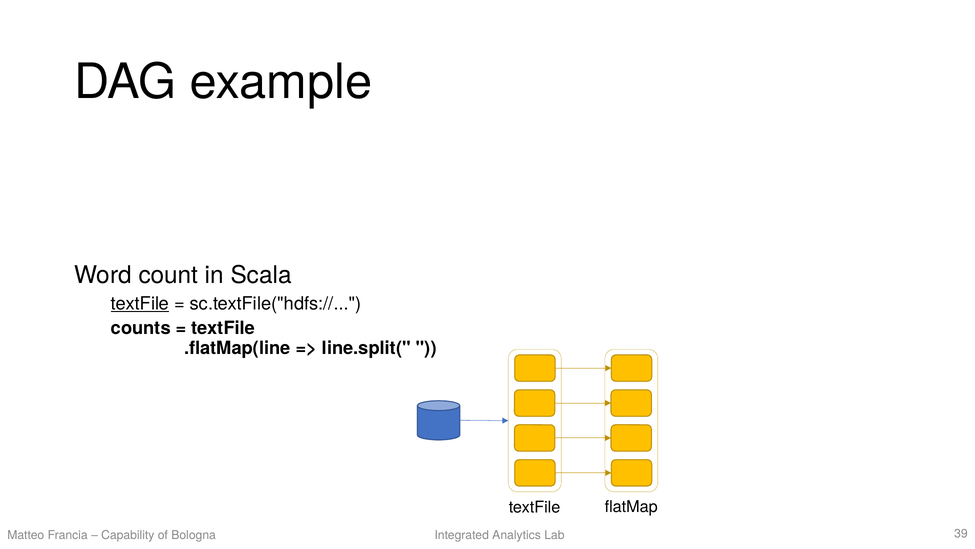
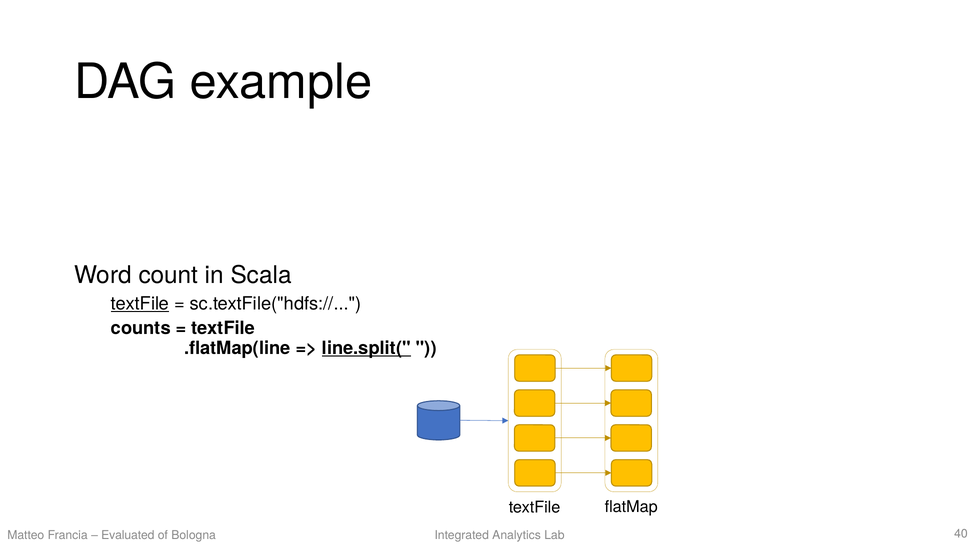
line.split( underline: none -> present
Capability: Capability -> Evaluated
39: 39 -> 40
